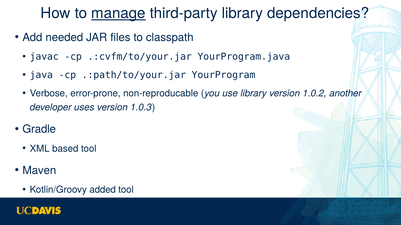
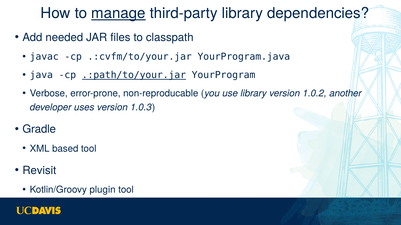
.:path/to/your.jar underline: none -> present
Maven: Maven -> Revisit
added: added -> plugin
